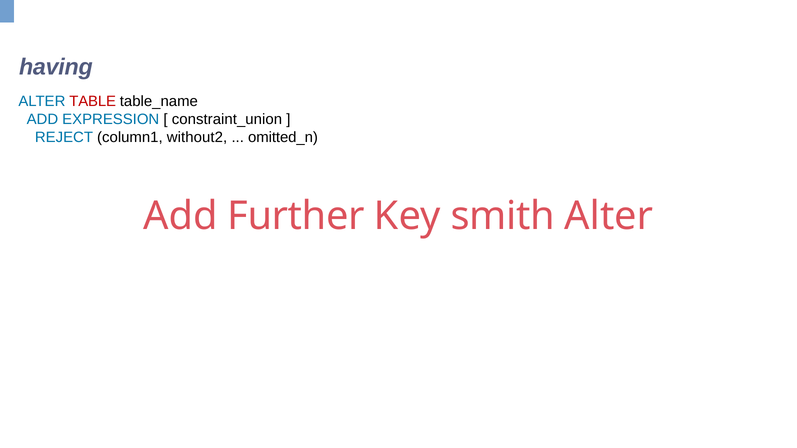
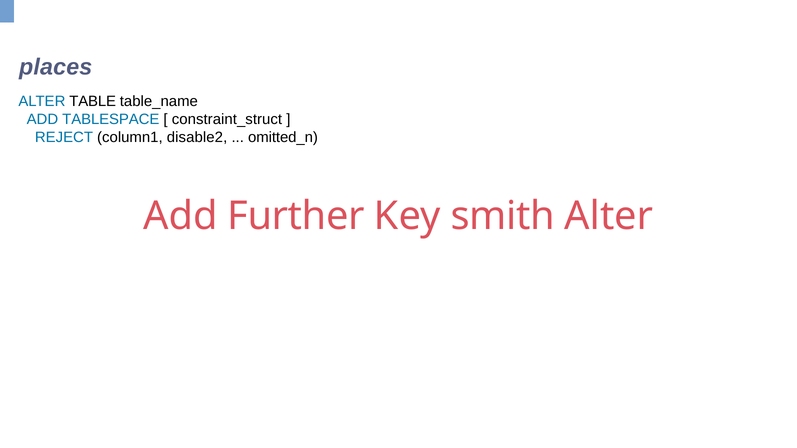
having: having -> places
TABLE colour: red -> black
EXPRESSION: EXPRESSION -> TABLESPACE
constraint_union: constraint_union -> constraint_struct
without2: without2 -> disable2
